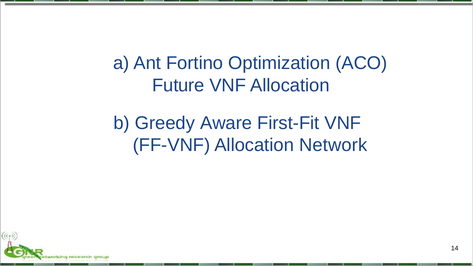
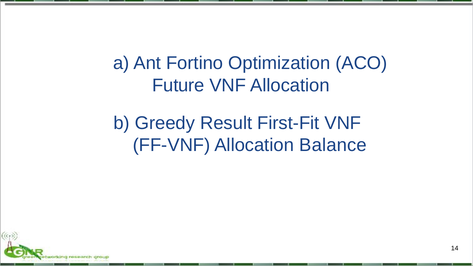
Aware: Aware -> Result
Network: Network -> Balance
